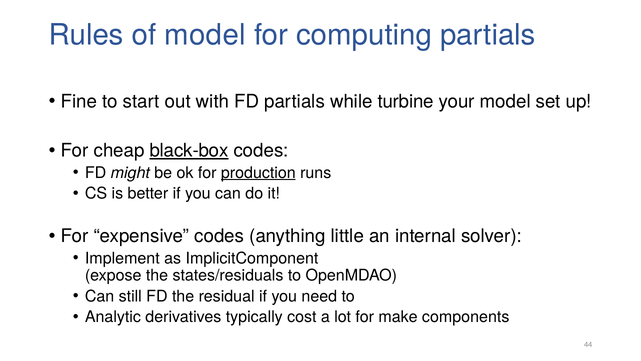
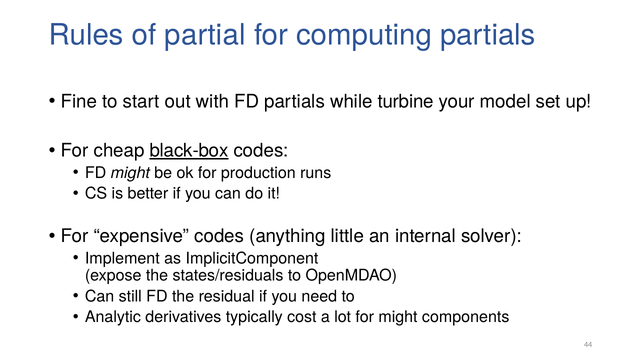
of model: model -> partial
production underline: present -> none
for make: make -> might
